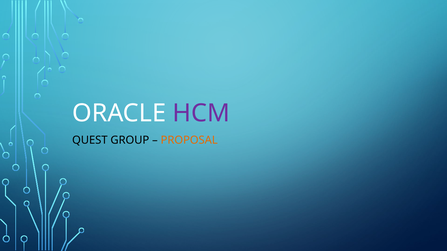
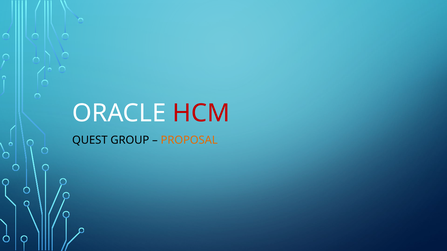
HCM colour: purple -> red
